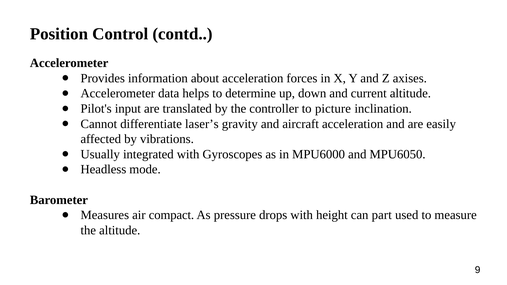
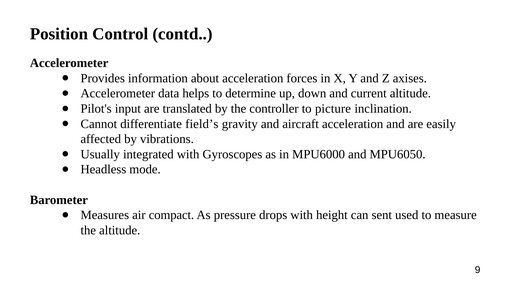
laser’s: laser’s -> field’s
part: part -> sent
